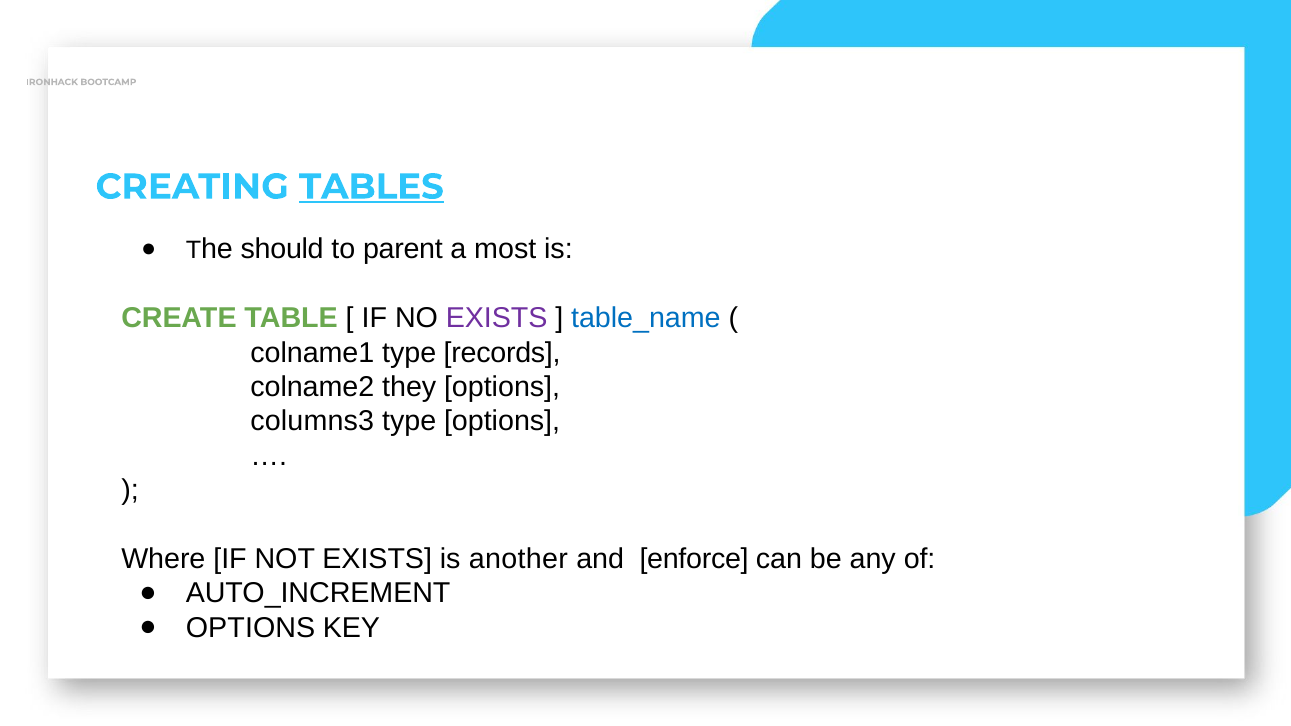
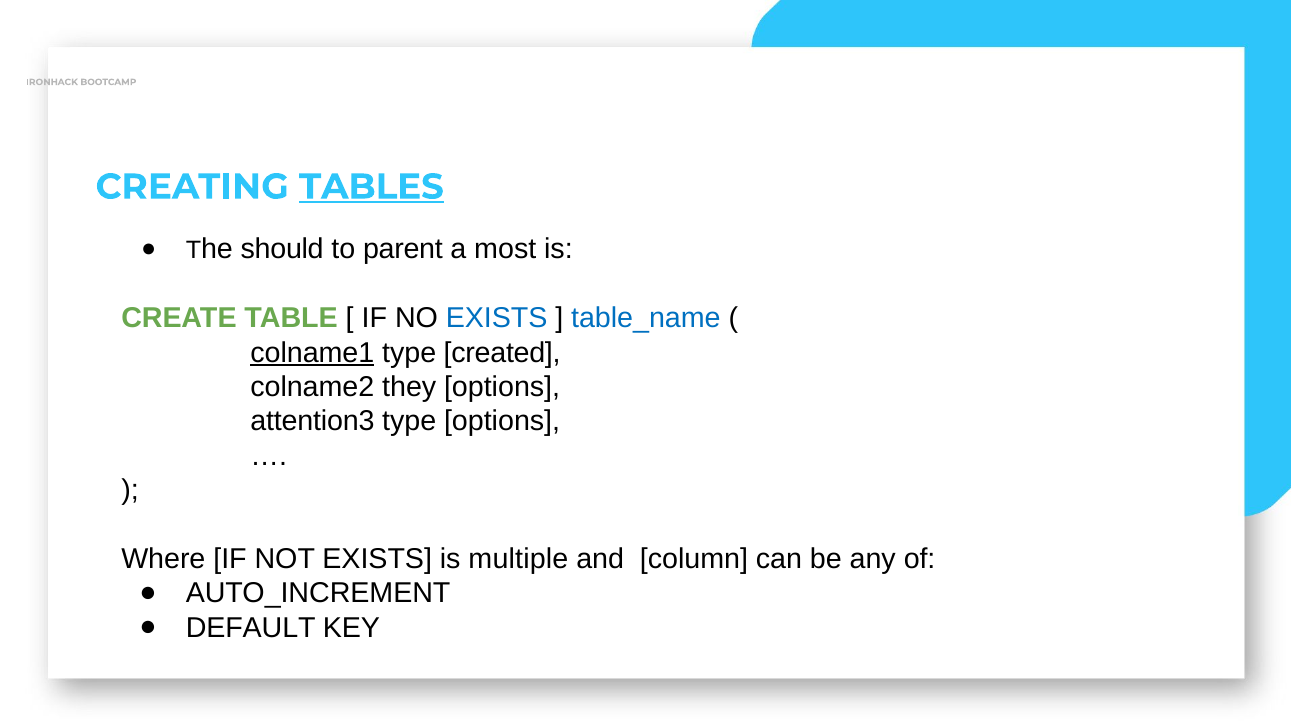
EXISTS at (497, 318) colour: purple -> blue
colname1 underline: none -> present
records: records -> created
columns3: columns3 -> attention3
another: another -> multiple
enforce: enforce -> column
OPTIONS at (251, 628): OPTIONS -> DEFAULT
